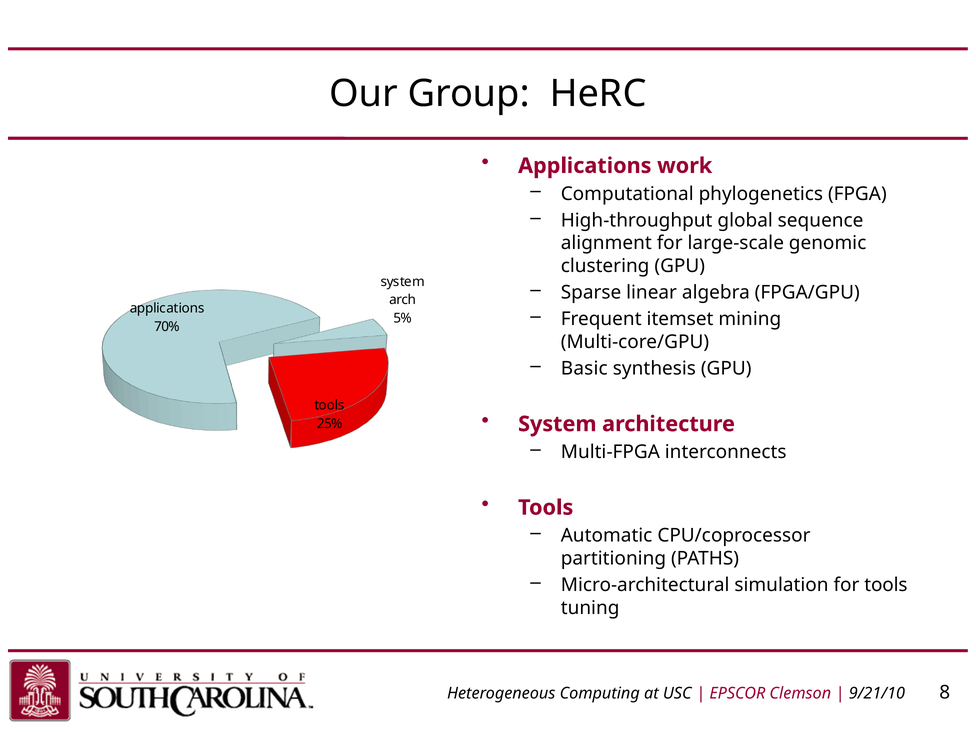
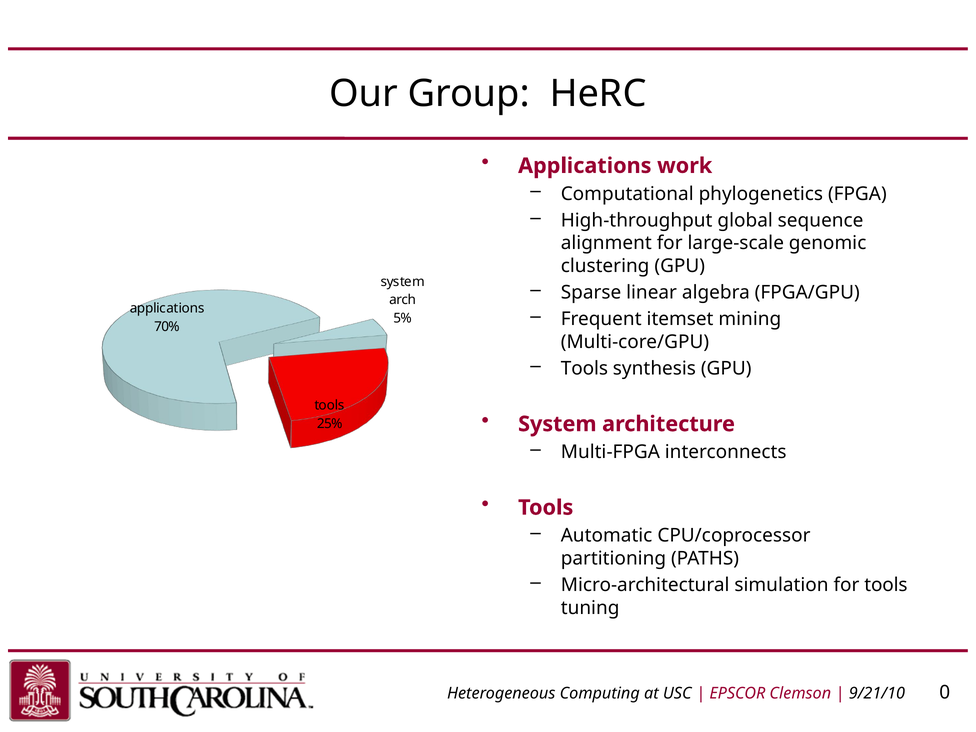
Basic at (584, 369): Basic -> Tools
8: 8 -> 0
